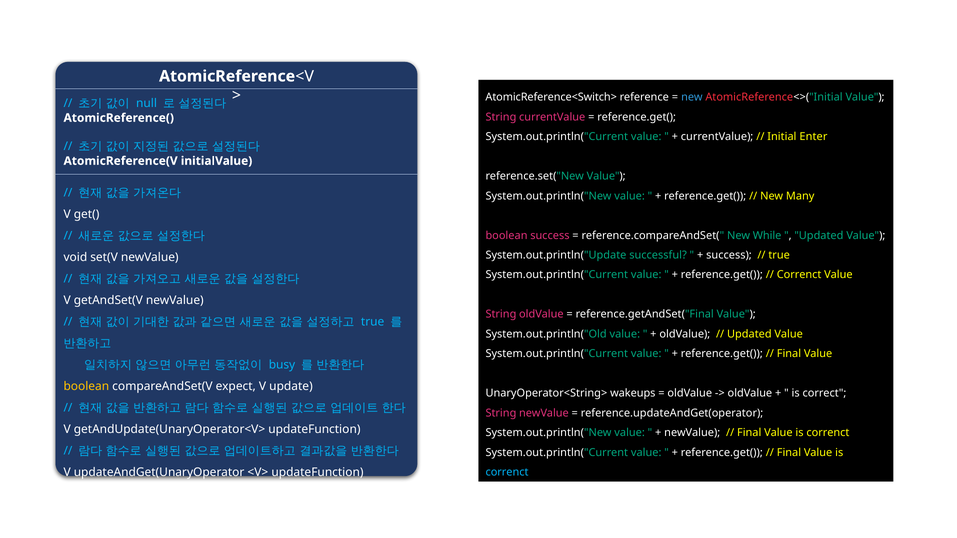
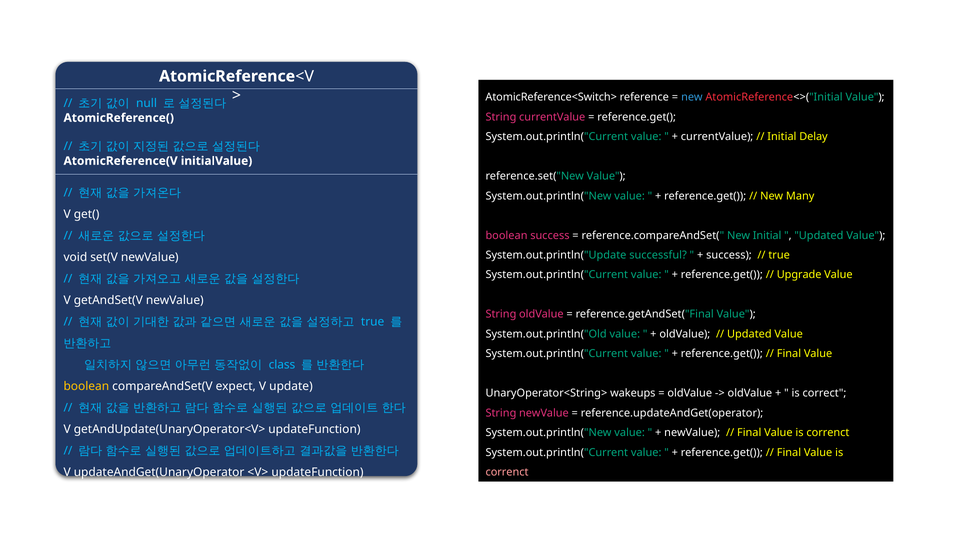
Enter: Enter -> Delay
New While: While -> Initial
Correnct at (799, 275): Correnct -> Upgrade
busy: busy -> class
correnct at (507, 473) colour: light blue -> pink
